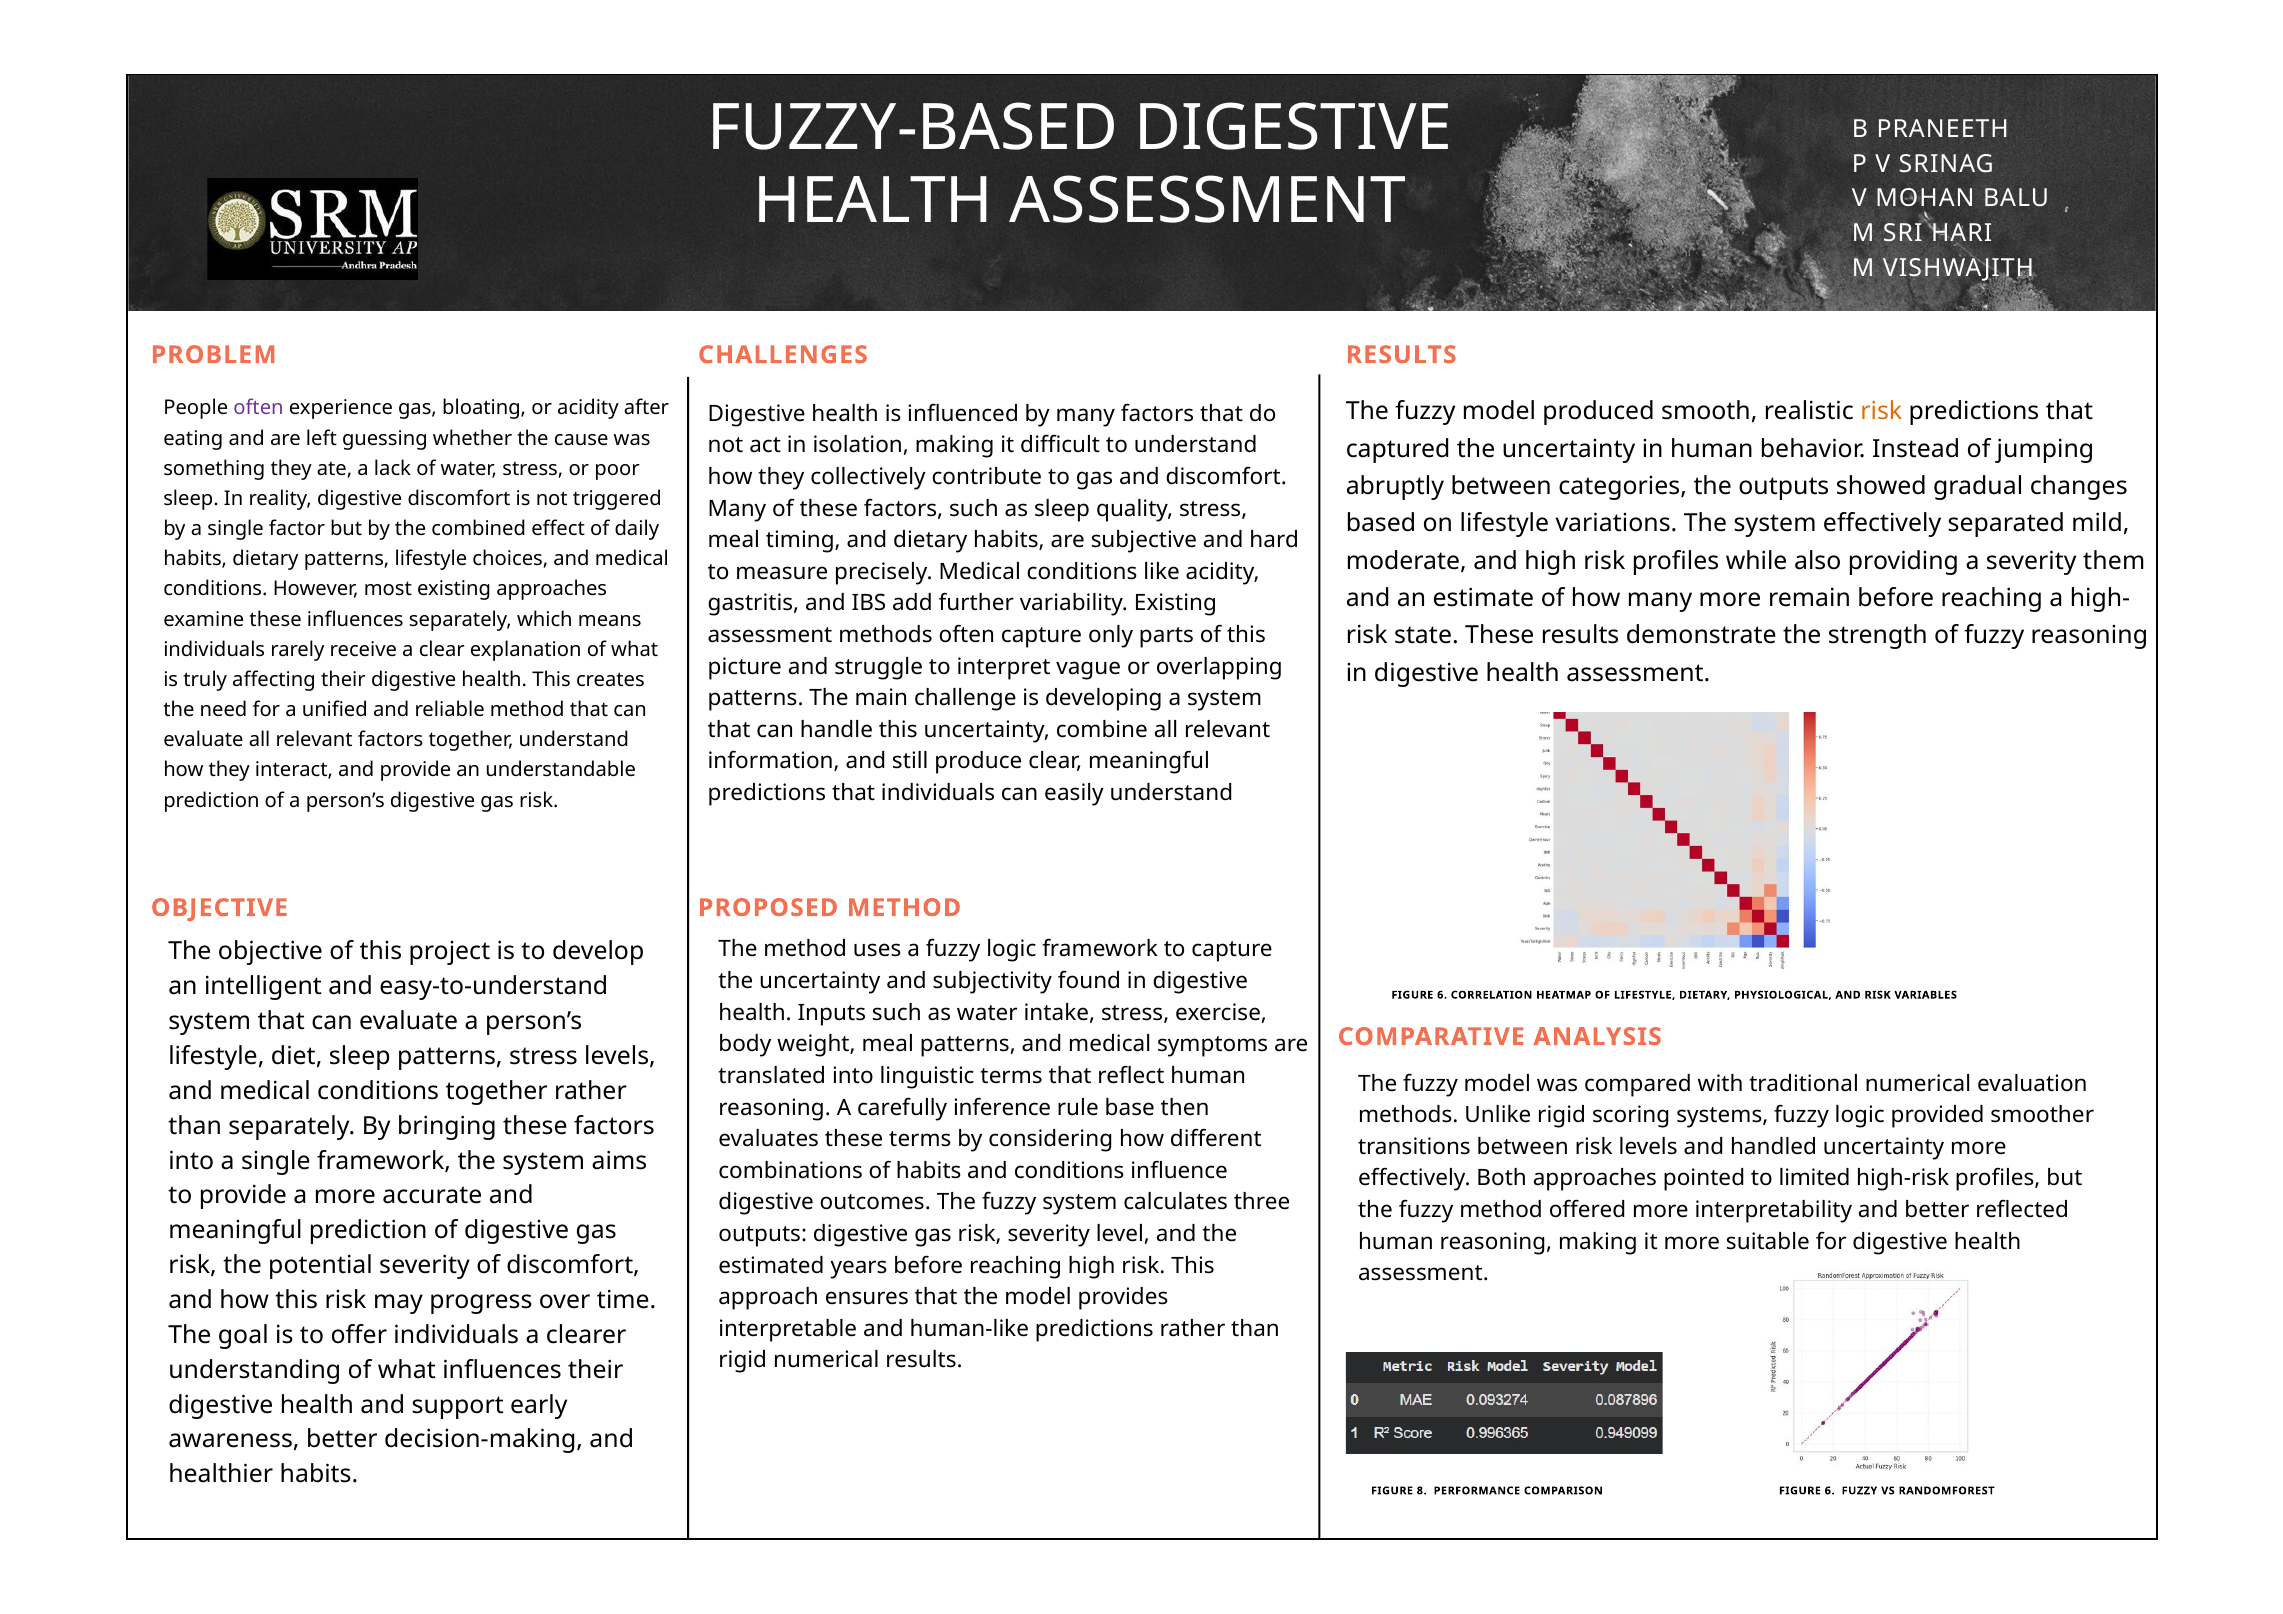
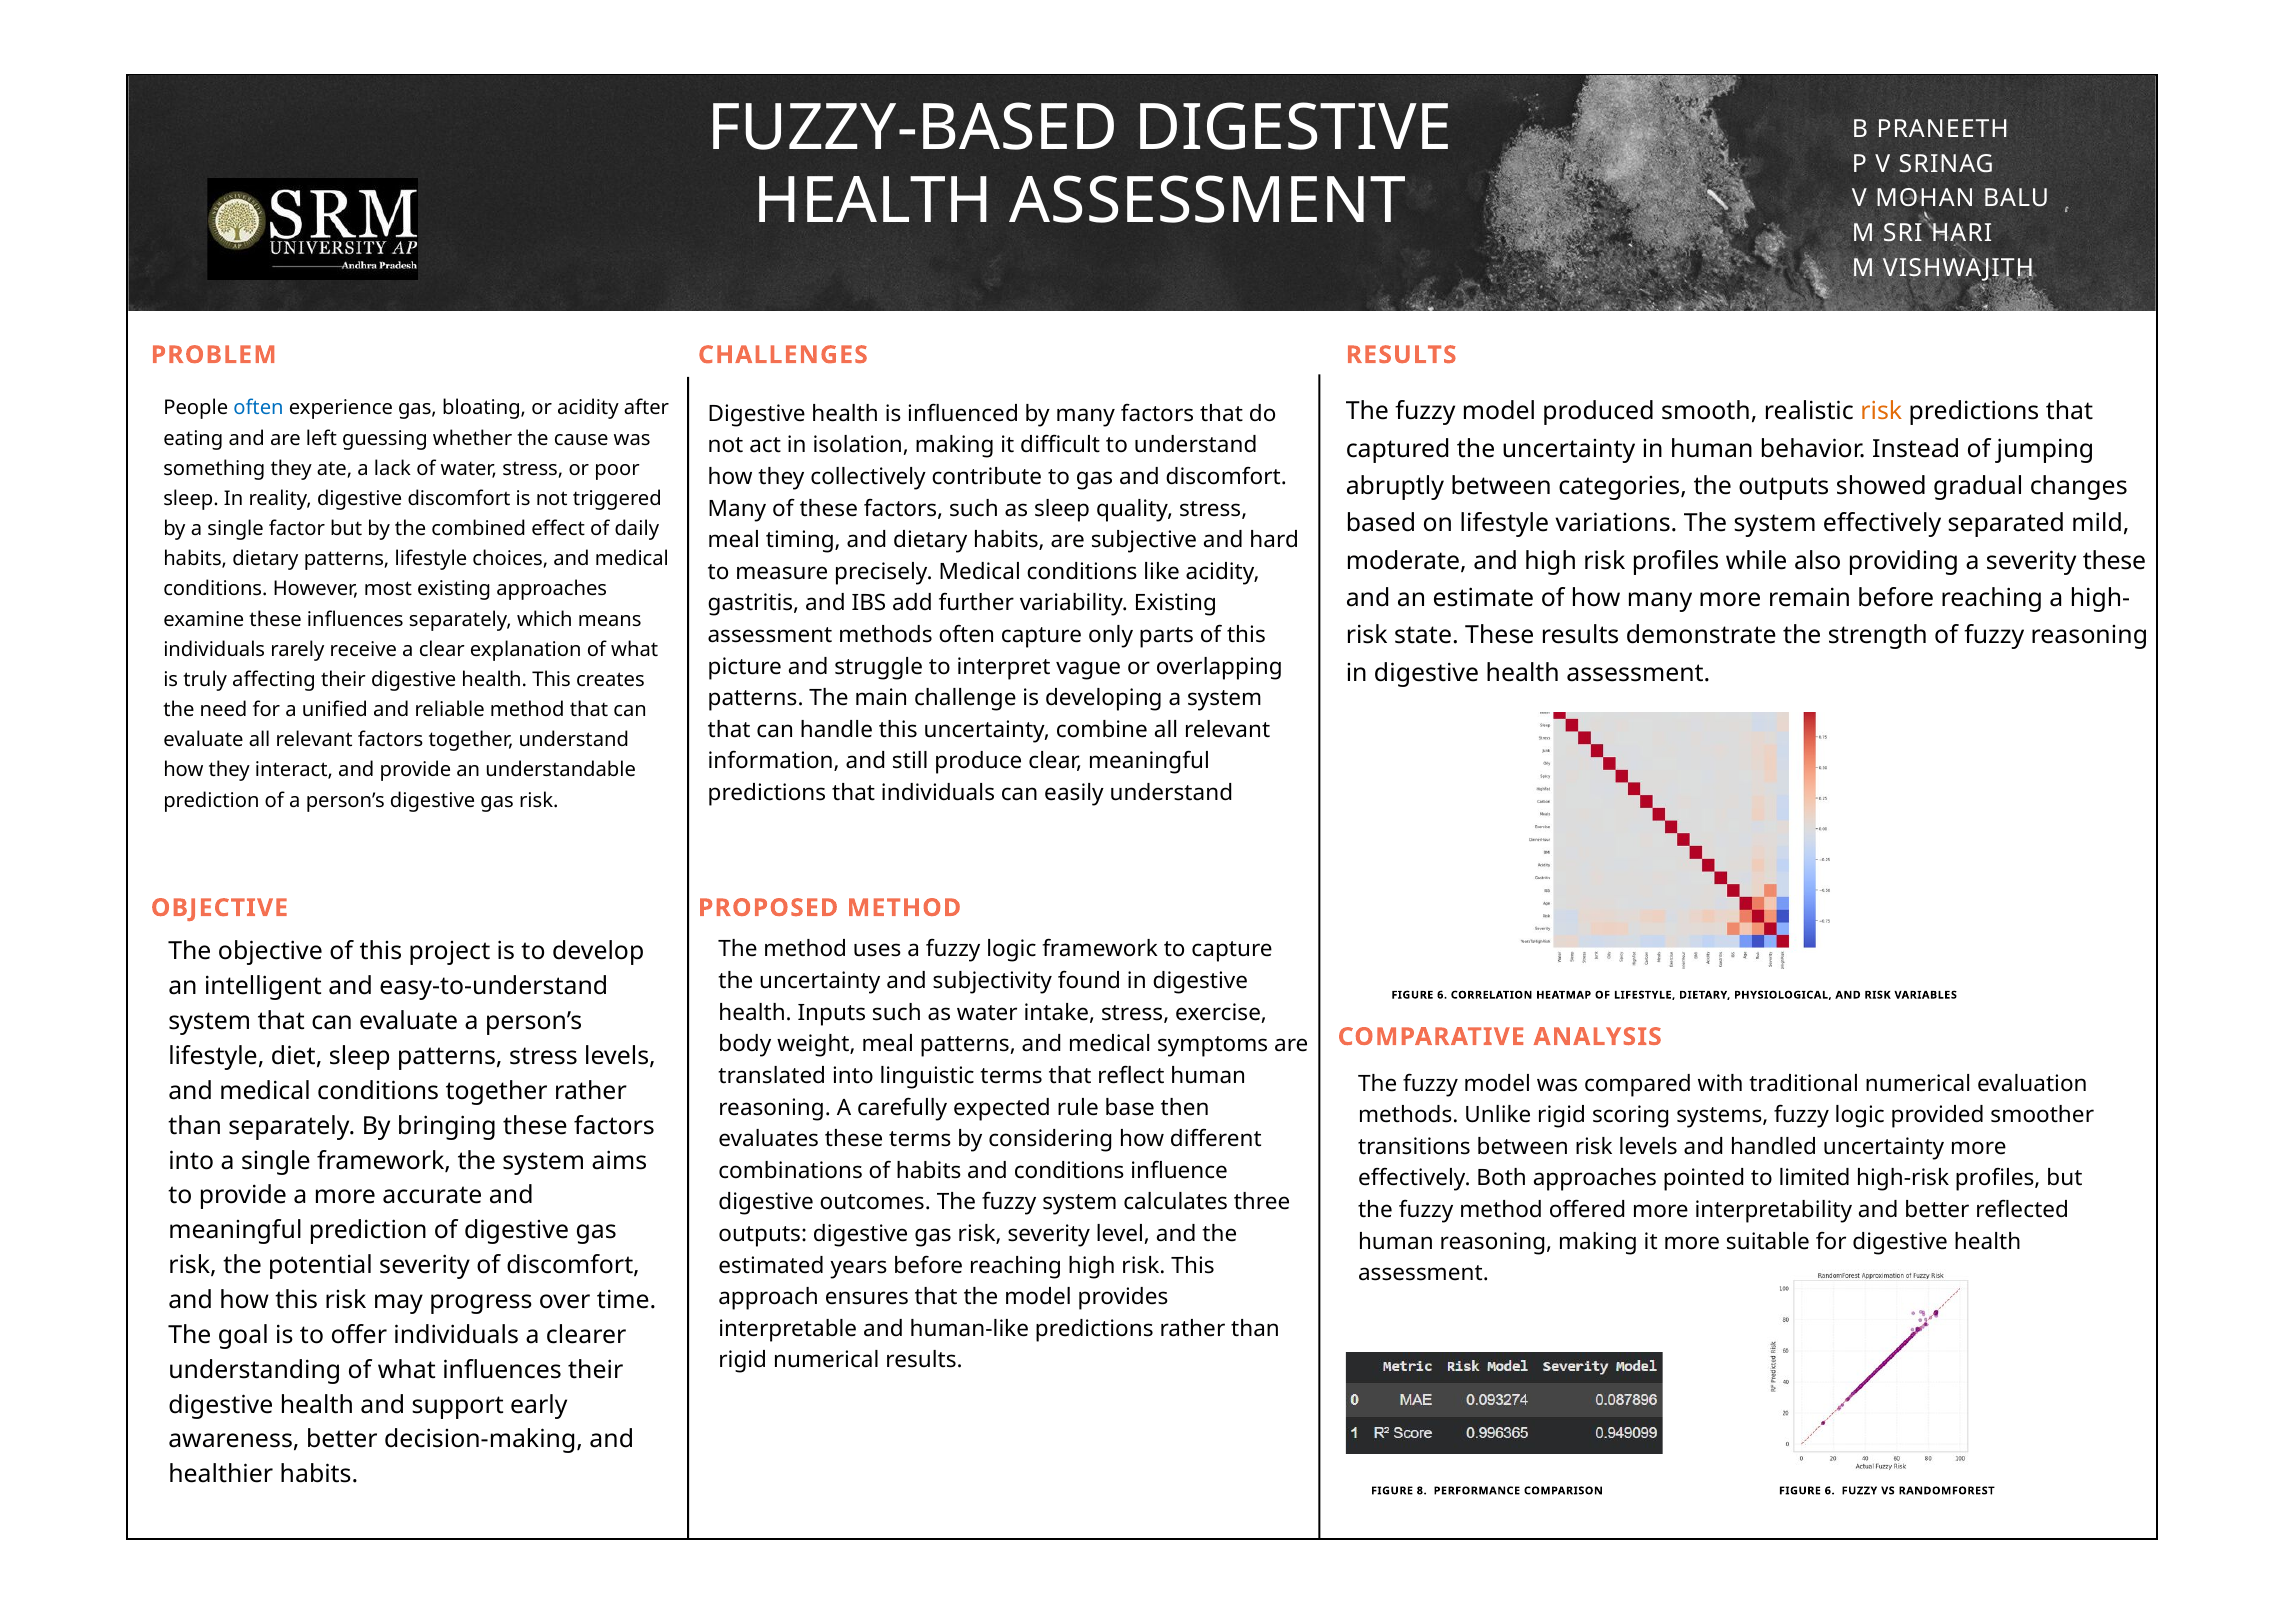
often at (258, 408) colour: purple -> blue
severity them: them -> these
inference: inference -> expected
